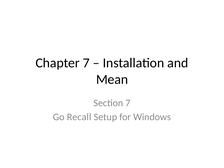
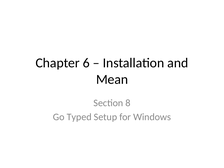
Chapter 7: 7 -> 6
Section 7: 7 -> 8
Recall: Recall -> Typed
